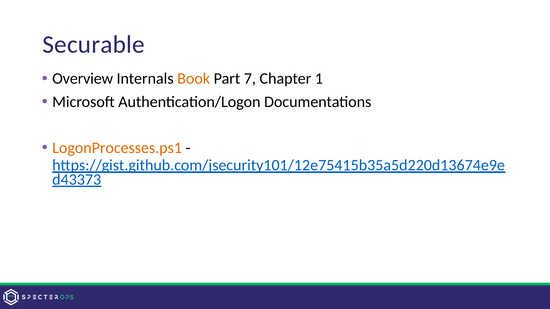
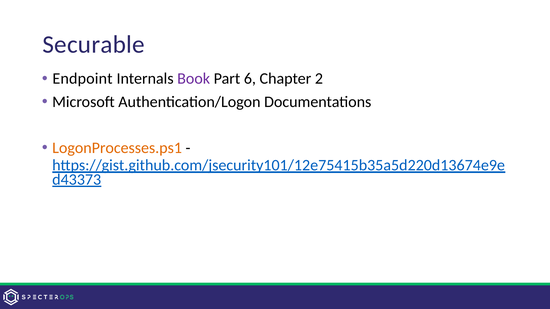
Overview: Overview -> Endpoint
Book colour: orange -> purple
7: 7 -> 6
1: 1 -> 2
